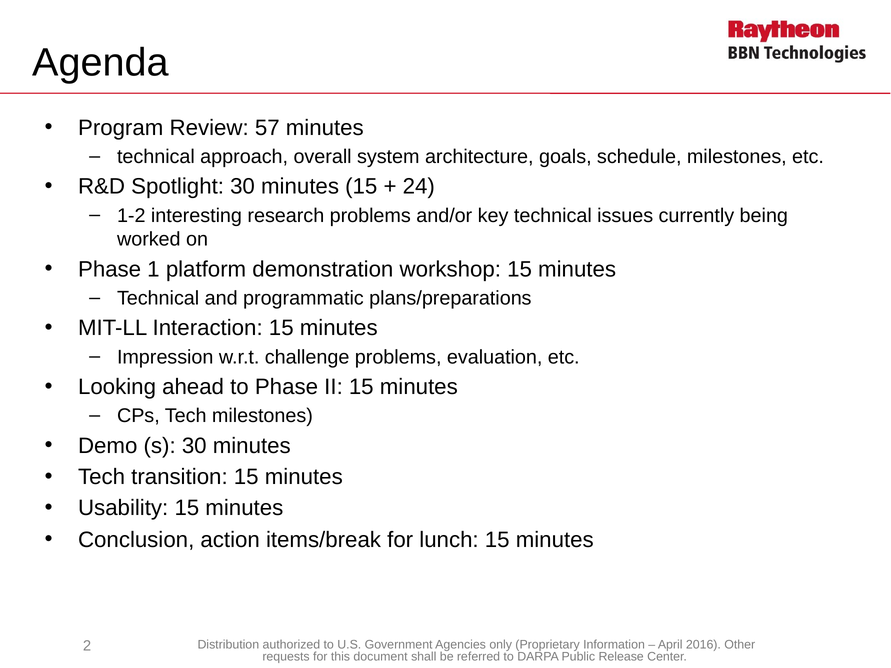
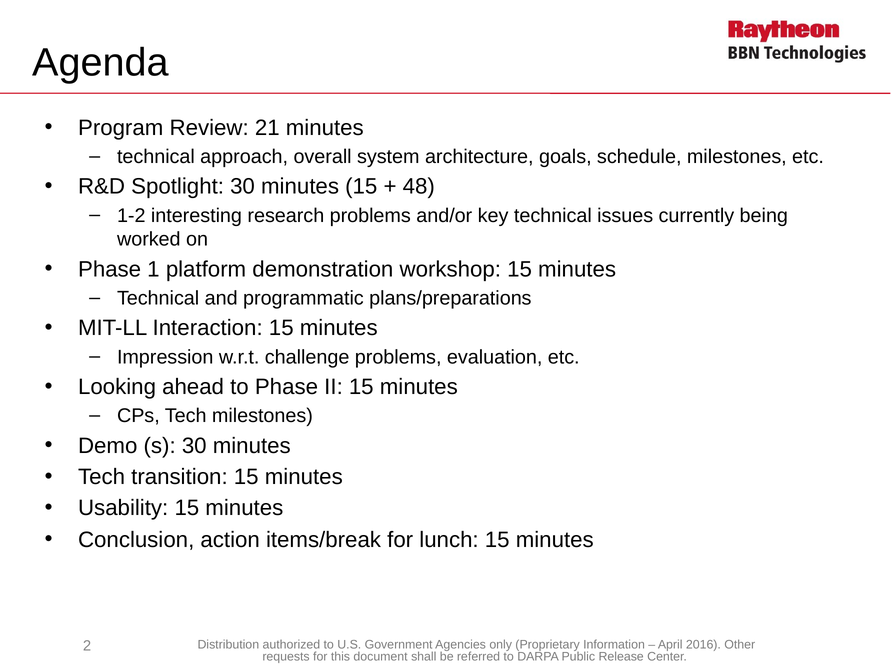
57: 57 -> 21
24: 24 -> 48
